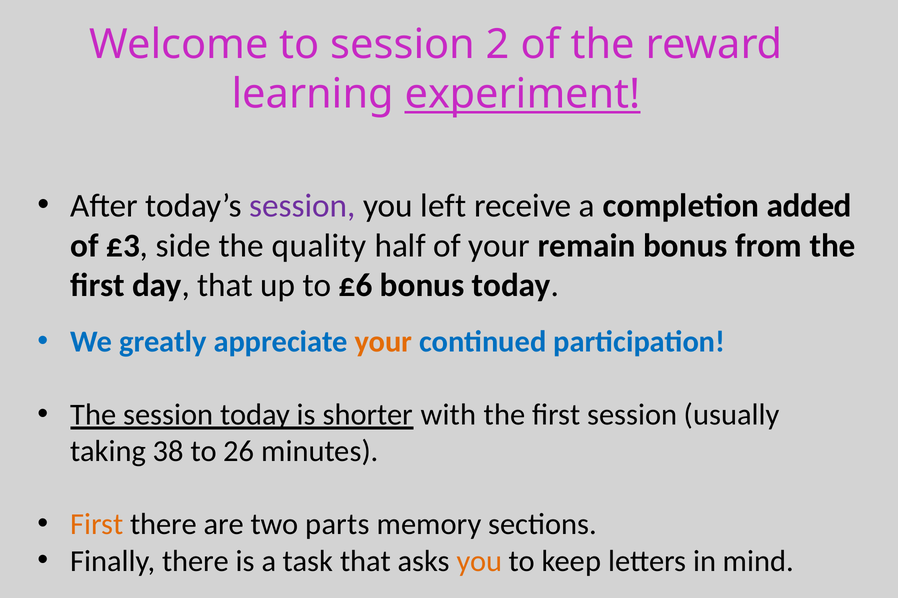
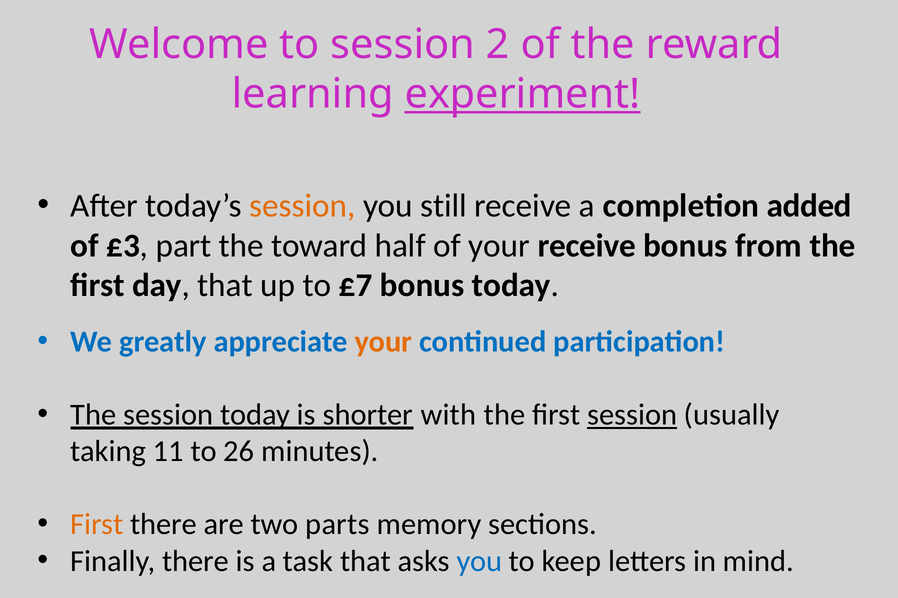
session at (302, 206) colour: purple -> orange
left: left -> still
side: side -> part
quality: quality -> toward
your remain: remain -> receive
£6: £6 -> £7
session at (632, 415) underline: none -> present
38: 38 -> 11
you at (479, 562) colour: orange -> blue
